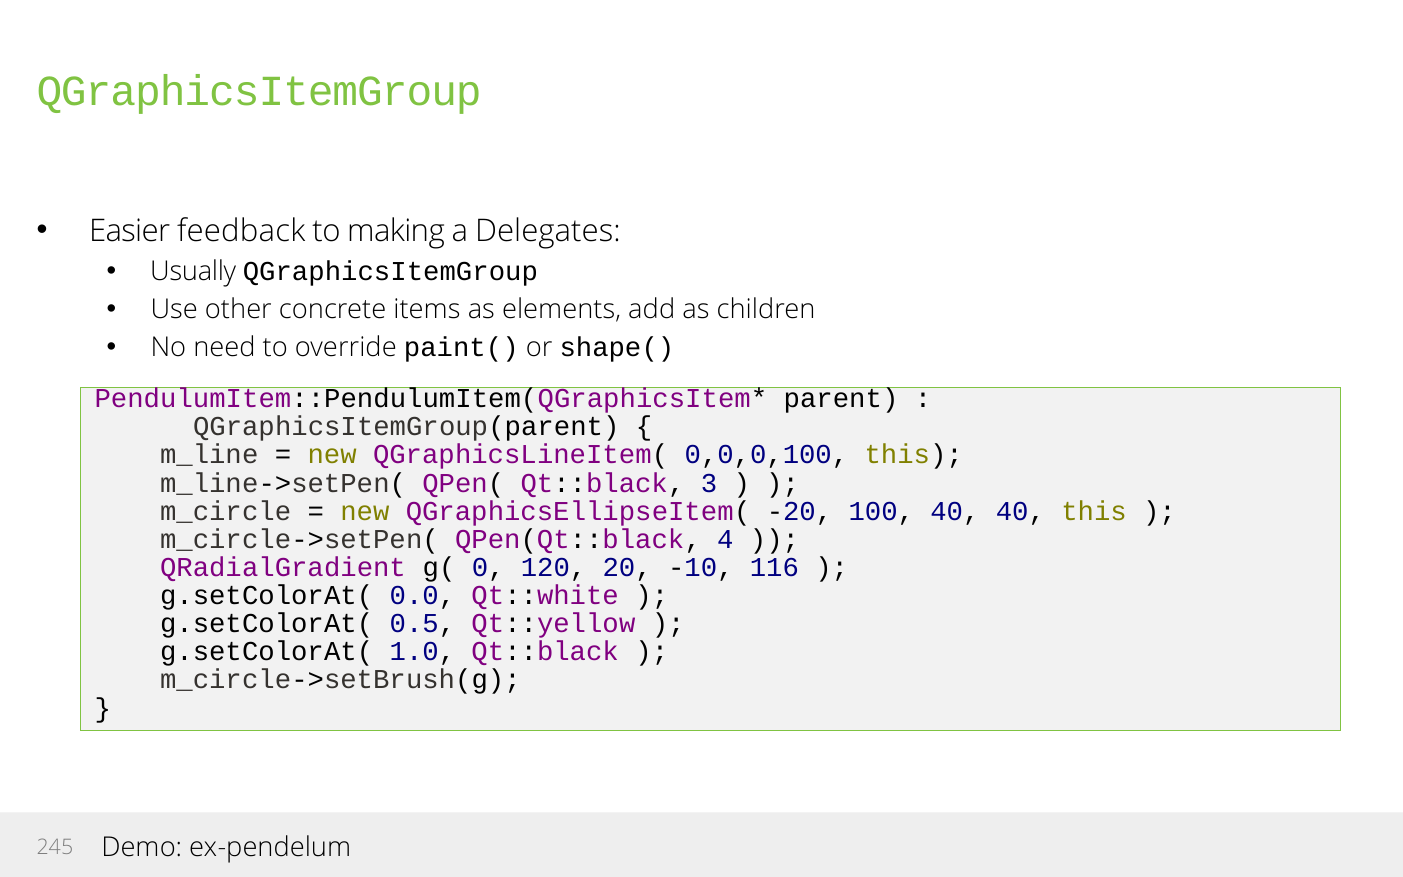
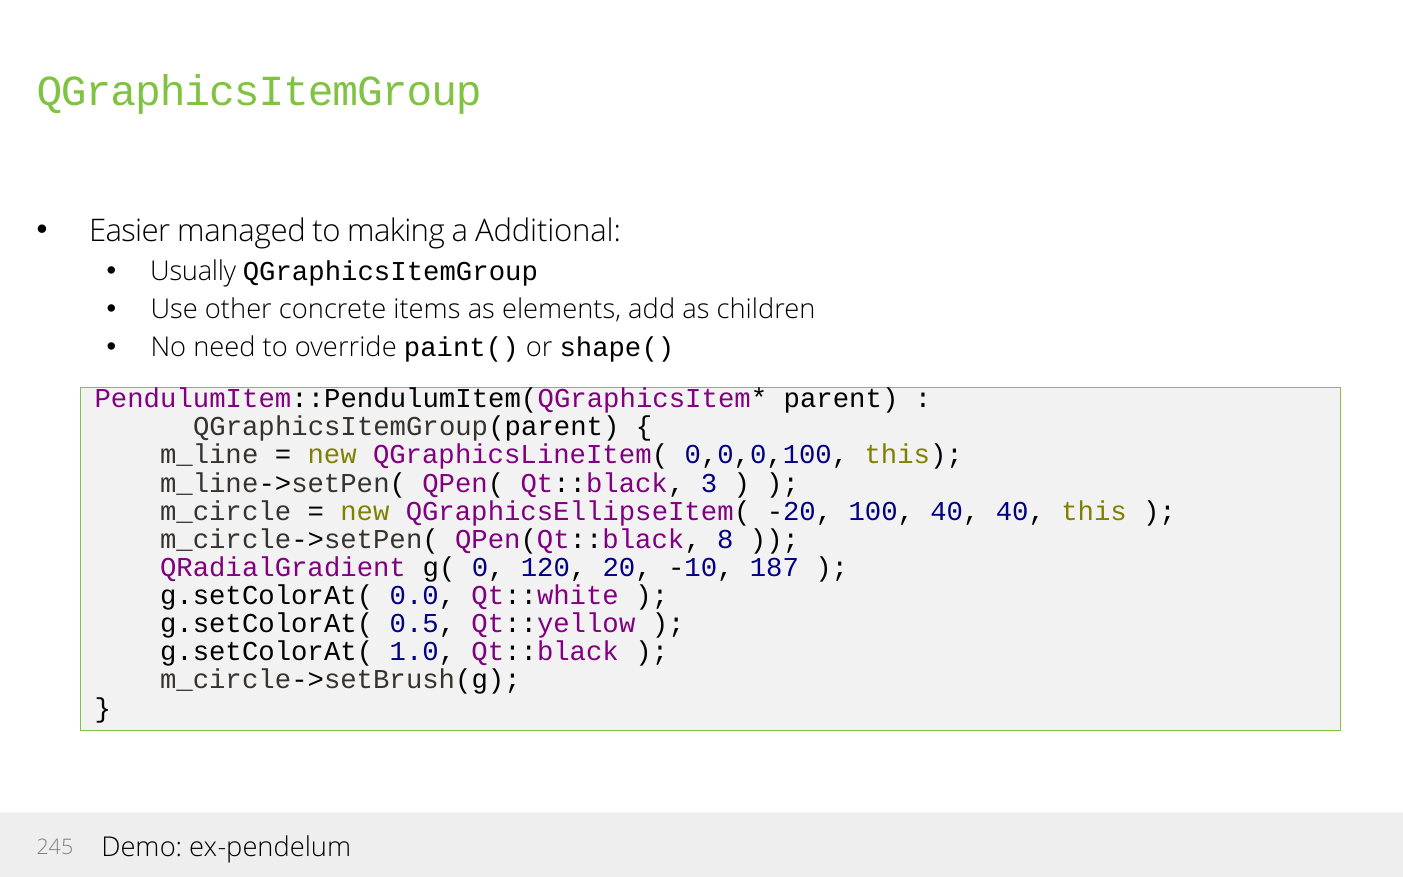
feedback: feedback -> managed
Delegates: Delegates -> Additional
4: 4 -> 8
116: 116 -> 187
